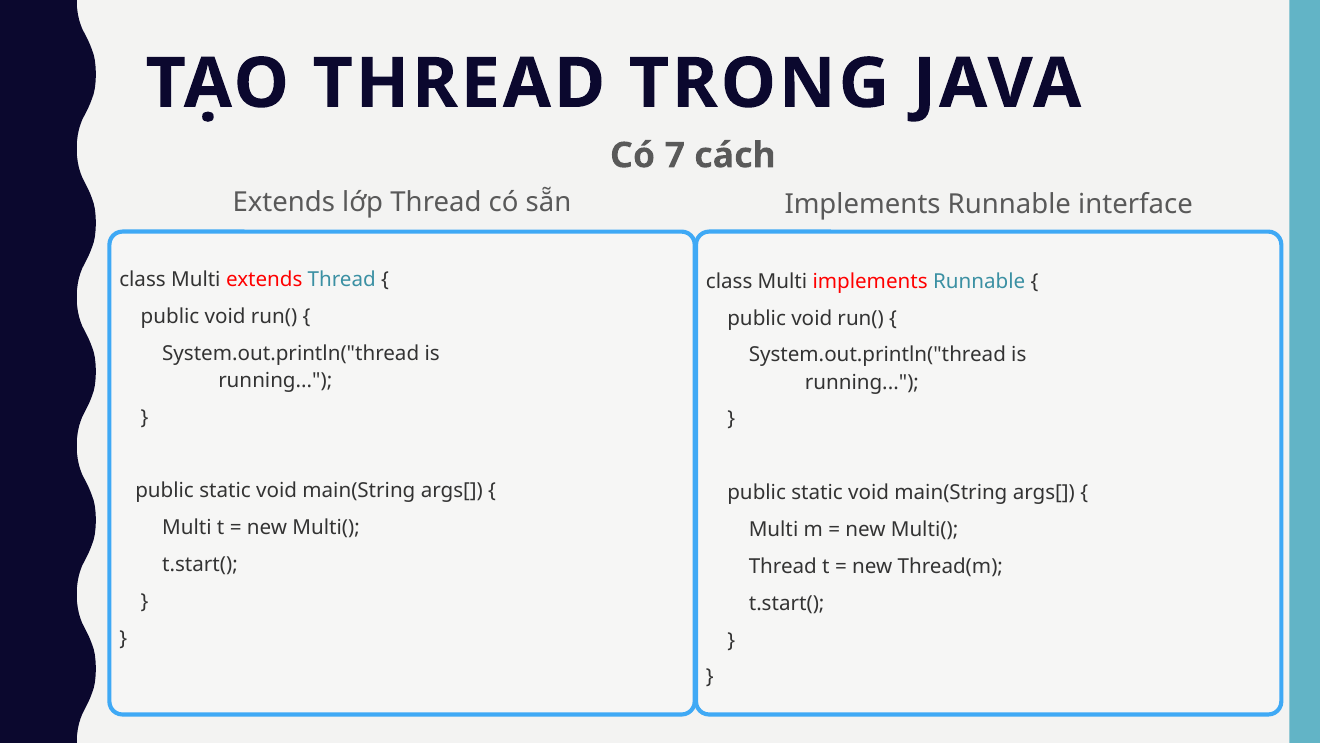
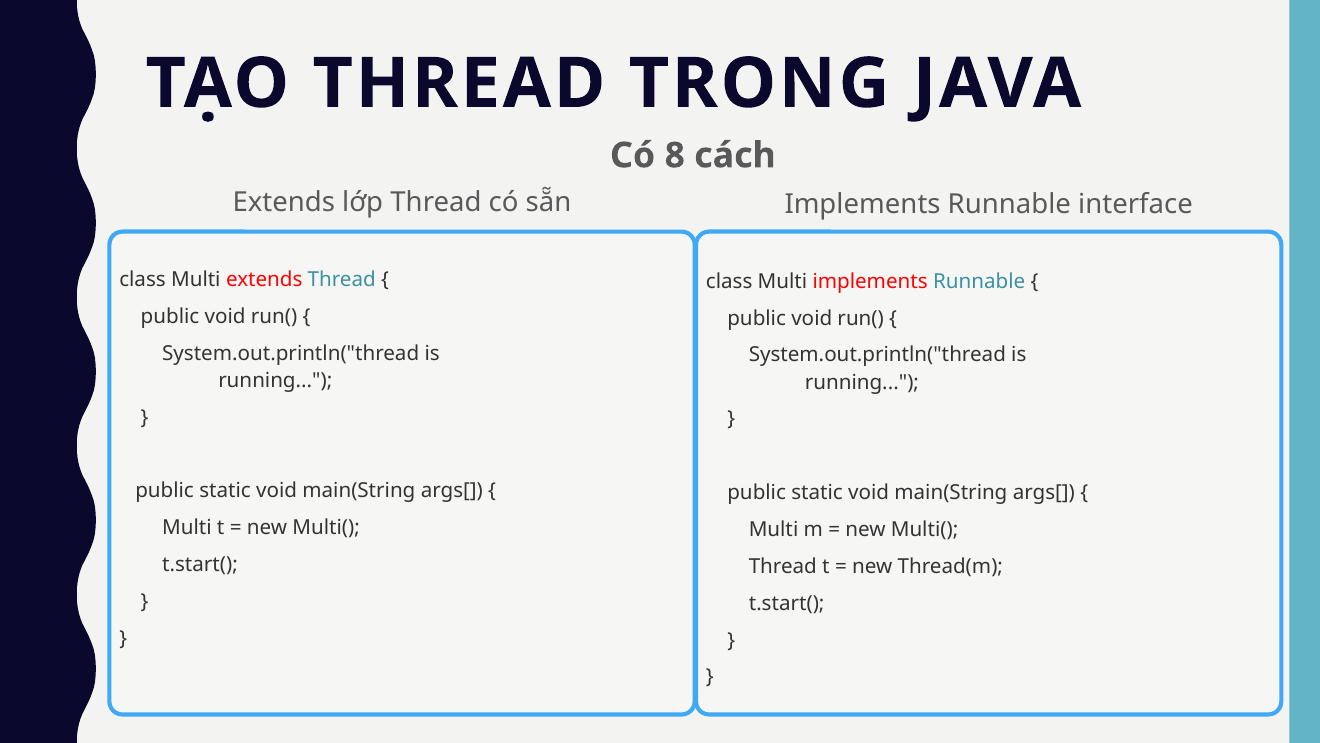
7: 7 -> 8
